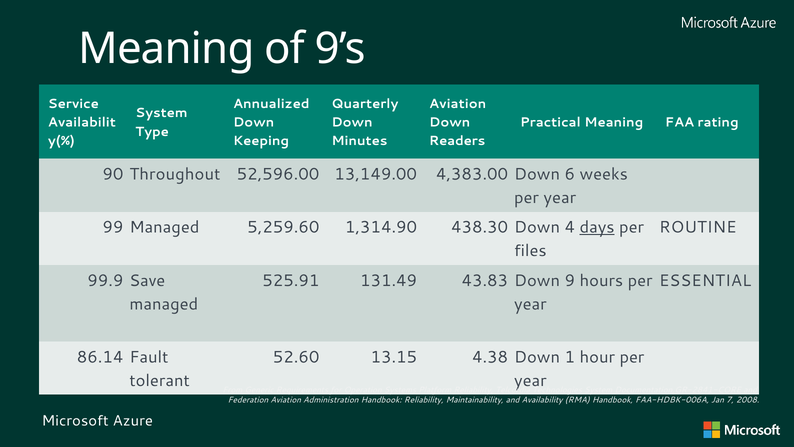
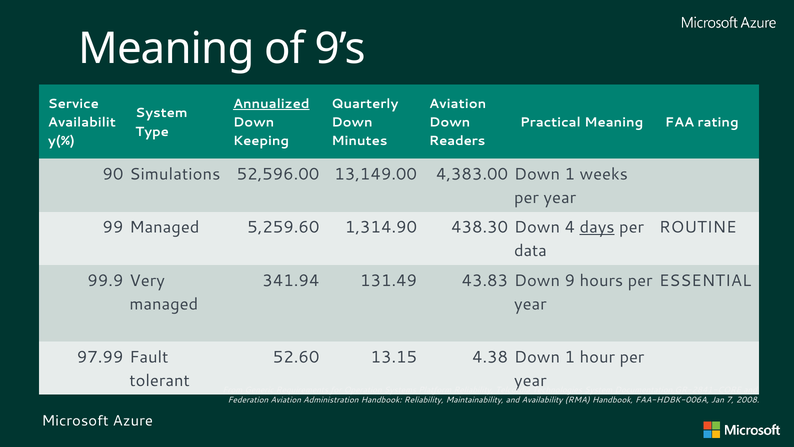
Annualized underline: none -> present
Throughout: Throughout -> Simulations
4,383.00 Down 6: 6 -> 1
files: files -> data
Save: Save -> Very
525.91: 525.91 -> 341.94
86.14: 86.14 -> 97.99
